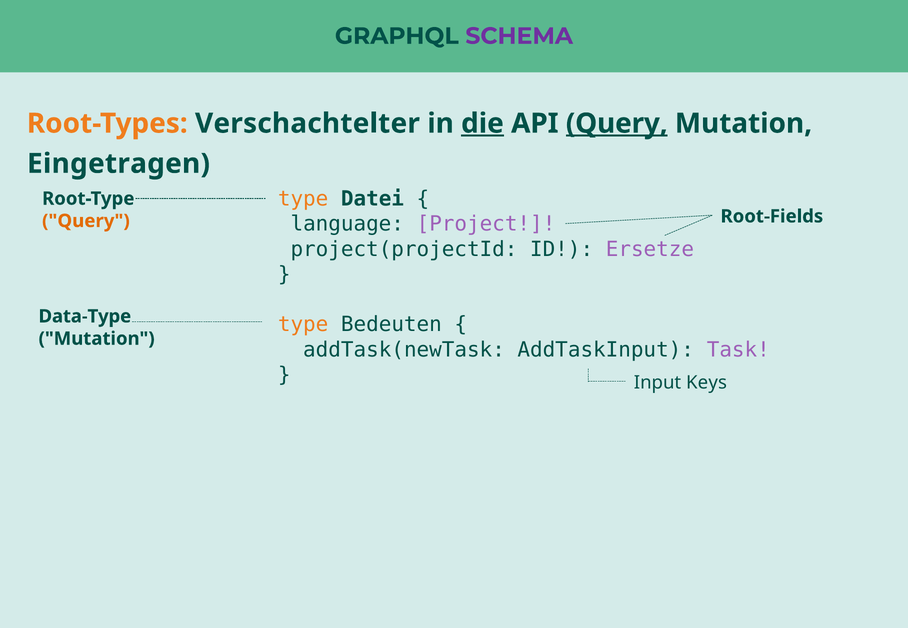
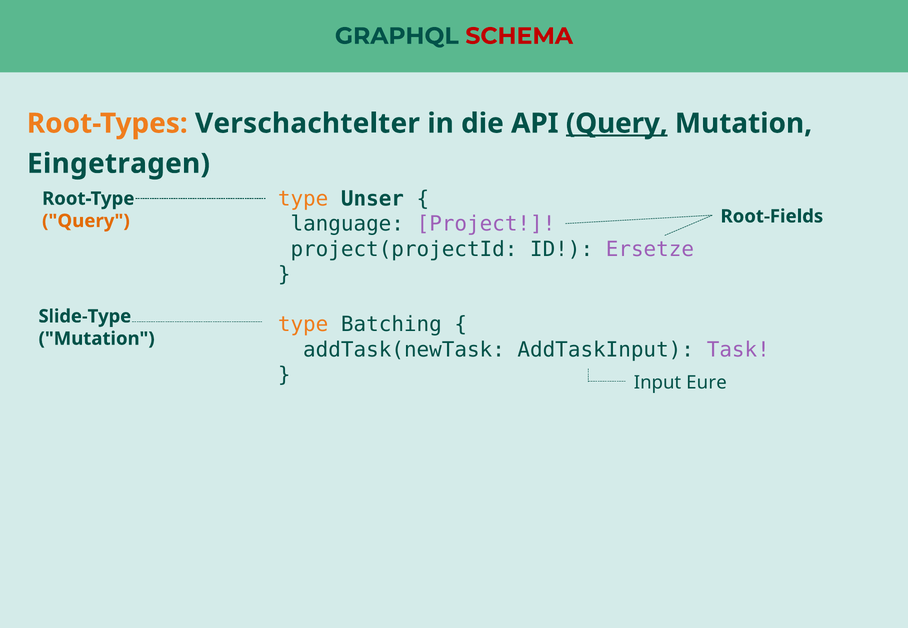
SCHEMA colour: purple -> red
die underline: present -> none
Datei: Datei -> Unser
Data-Type: Data-Type -> Slide-Type
Bedeuten: Bedeuten -> Batching
Keys: Keys -> Eure
